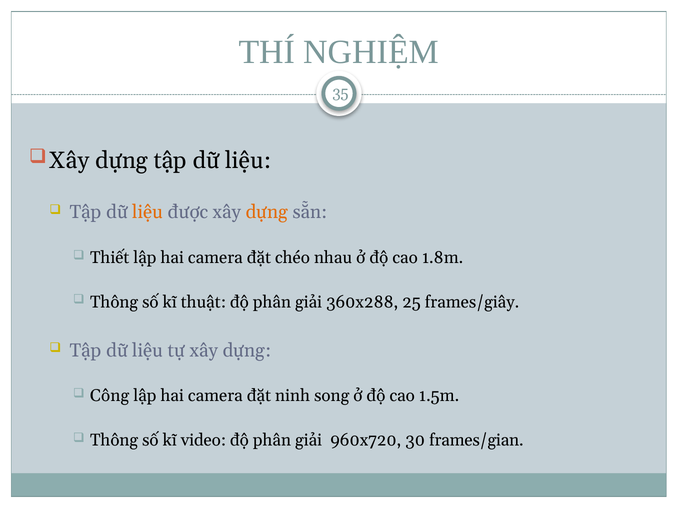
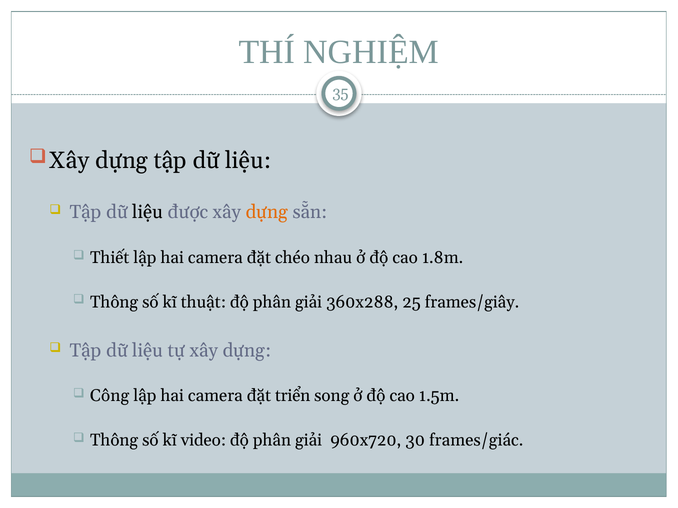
liệu at (148, 212) colour: orange -> black
ninh: ninh -> triển
frames/gian: frames/gian -> frames/giác
